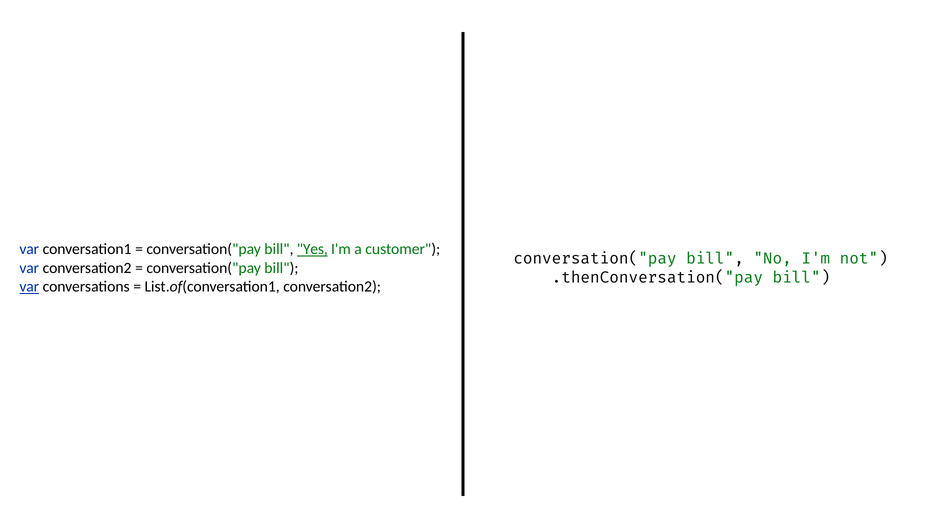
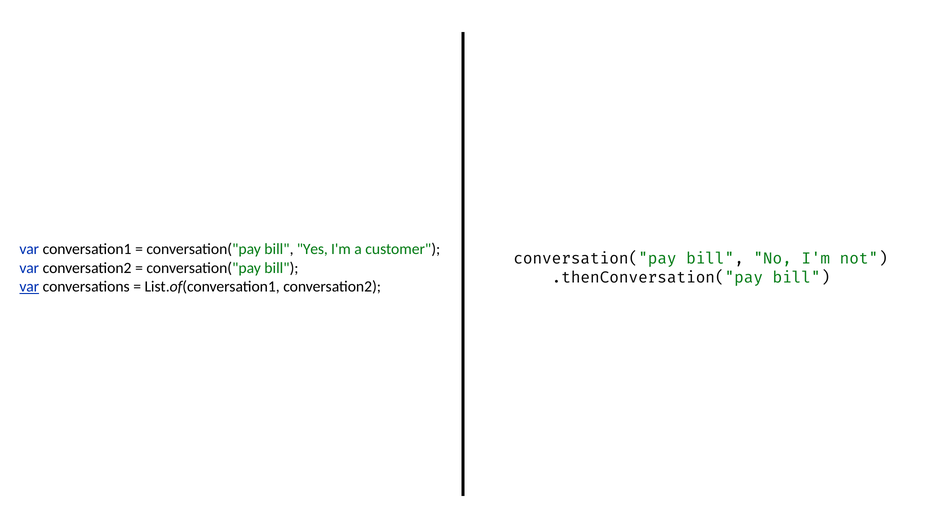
Yes underline: present -> none
